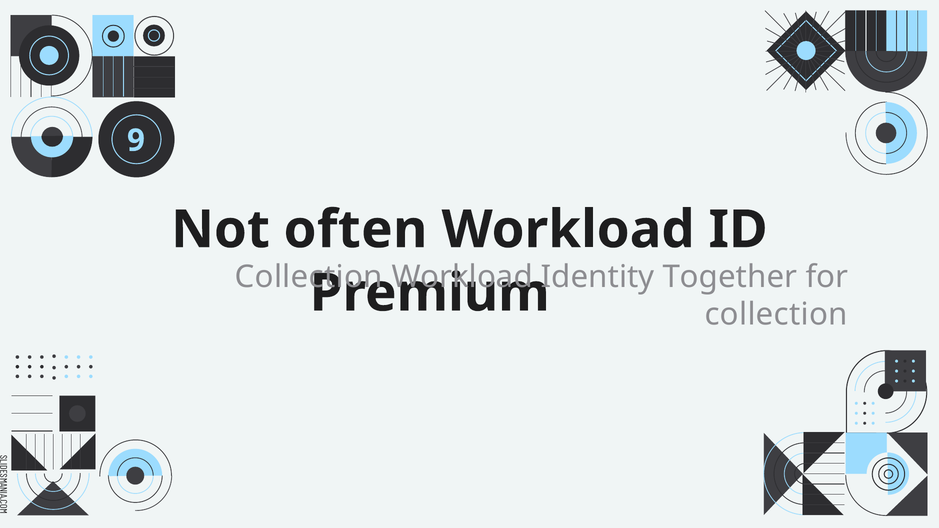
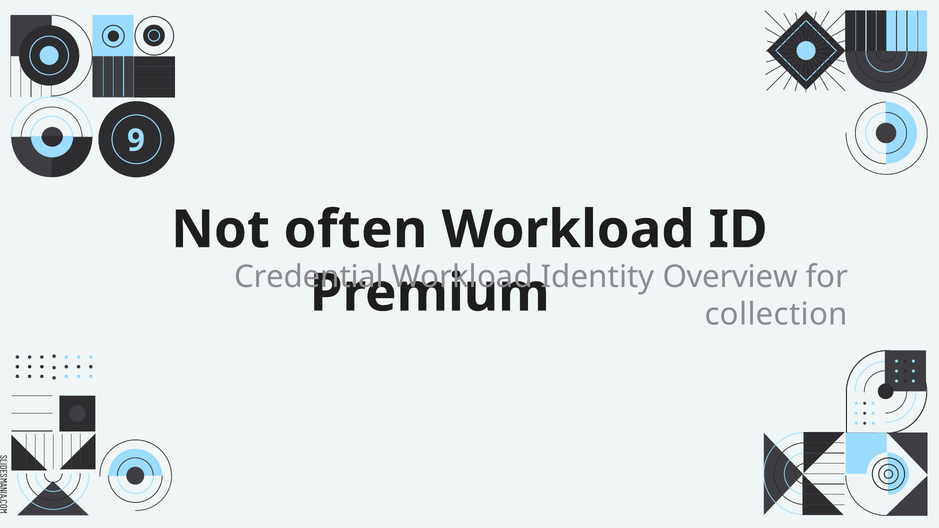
Collection at (309, 277): Collection -> Credential
Together: Together -> Overview
